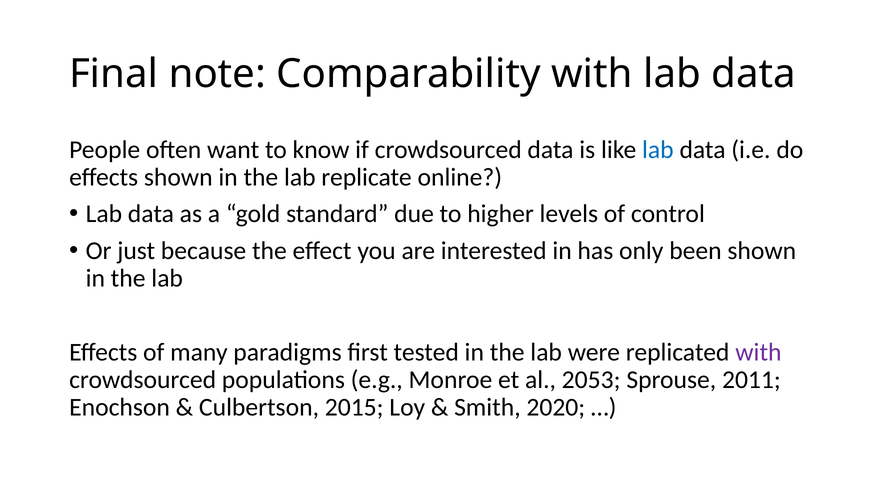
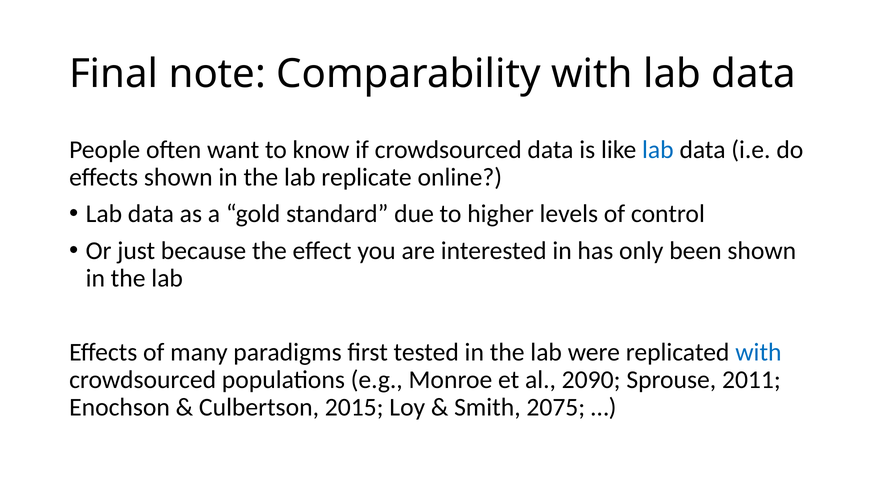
with at (758, 352) colour: purple -> blue
2053: 2053 -> 2090
2020: 2020 -> 2075
